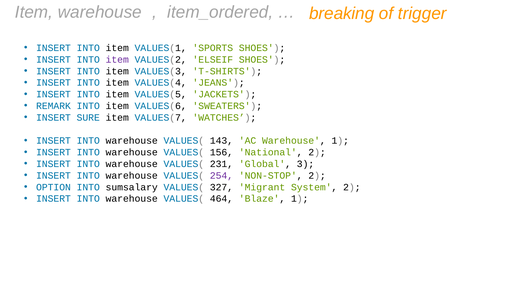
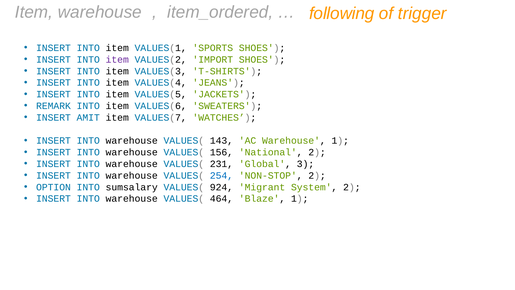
breaking: breaking -> following
ELSEIF: ELSEIF -> IMPORT
SURE: SURE -> AMIT
254 colour: purple -> blue
327: 327 -> 924
